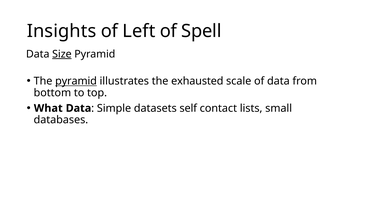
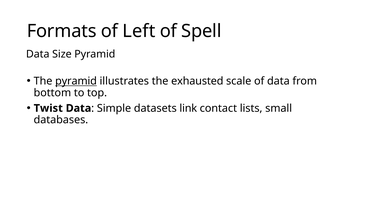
Insights: Insights -> Formats
Size underline: present -> none
What: What -> Twist
self: self -> link
